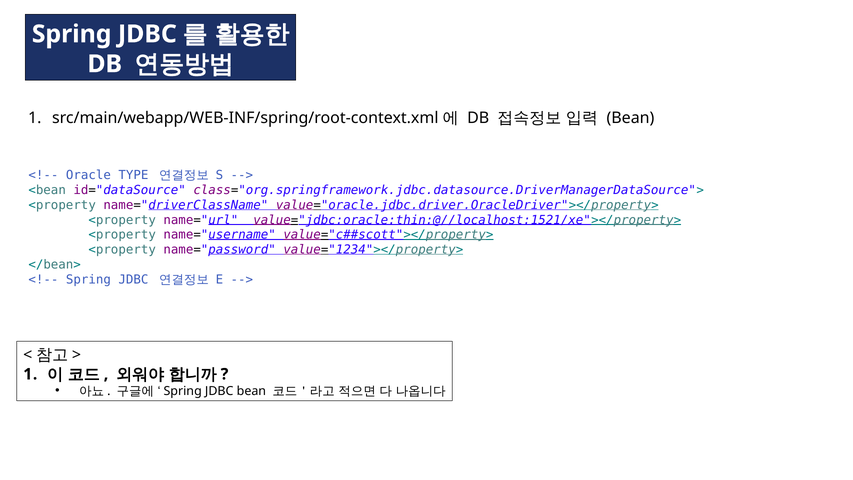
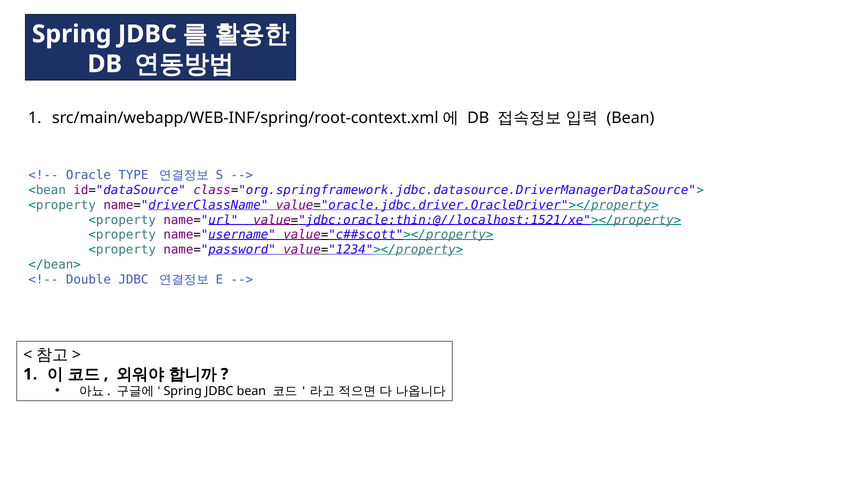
Spring at (88, 280): Spring -> Double
